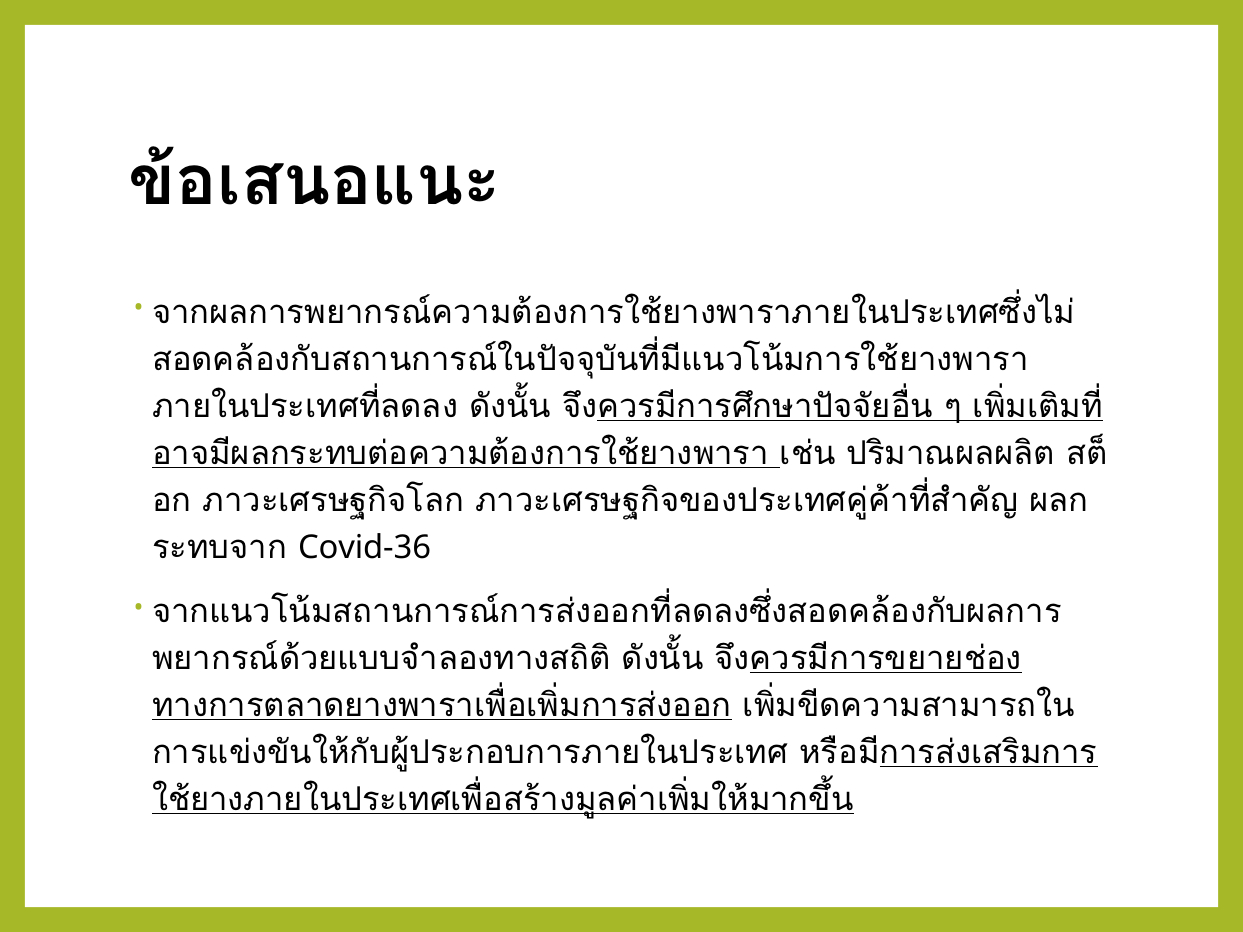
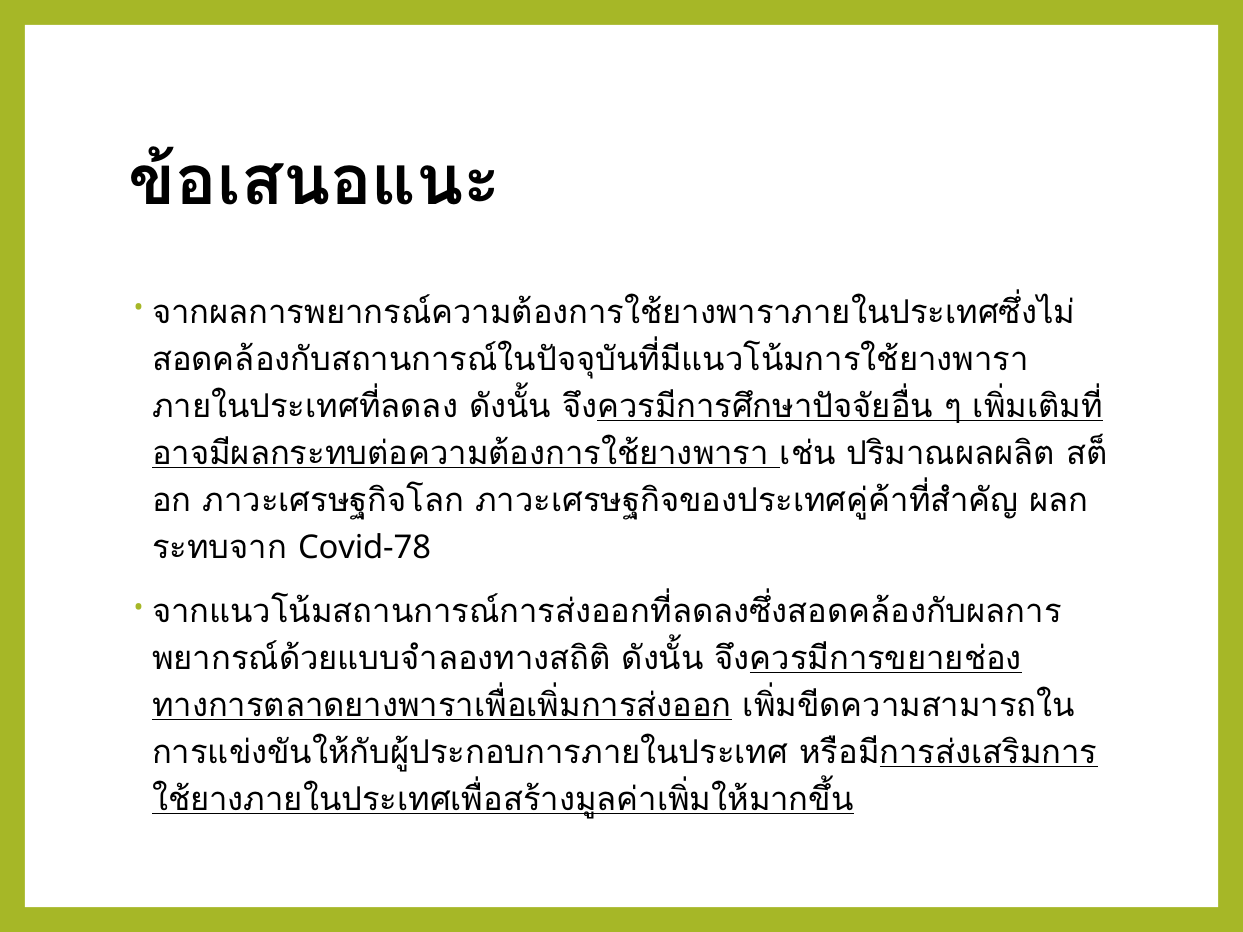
Covid-36: Covid-36 -> Covid-78
